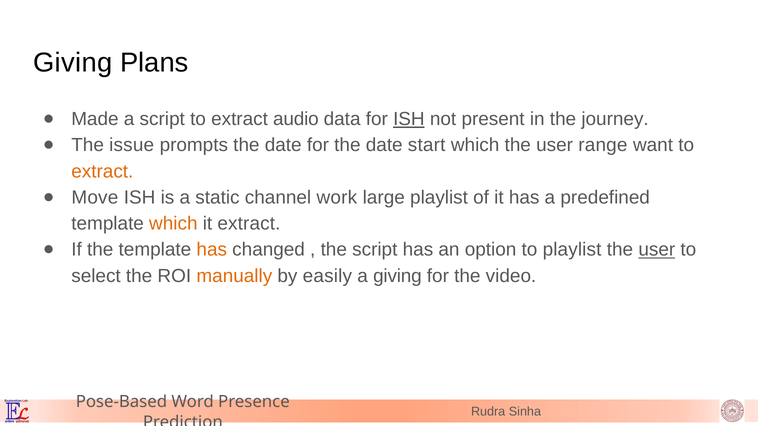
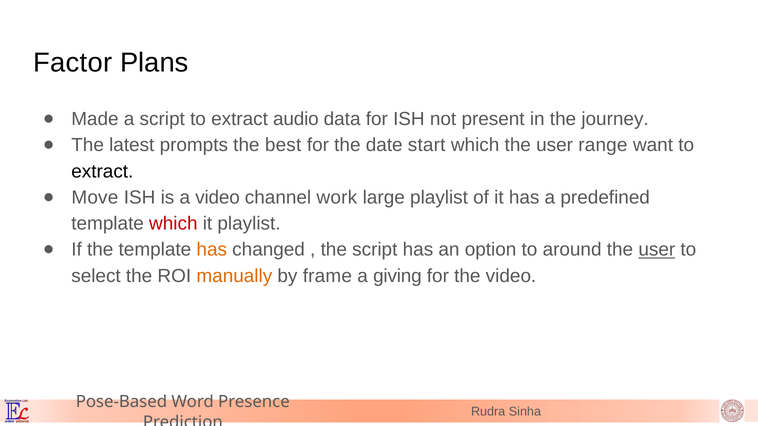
Giving at (73, 63): Giving -> Factor
ISH at (409, 119) underline: present -> none
issue: issue -> latest
prompts the date: date -> best
extract at (102, 171) colour: orange -> black
a static: static -> video
which at (173, 224) colour: orange -> red
it extract: extract -> playlist
to playlist: playlist -> around
easily: easily -> frame
